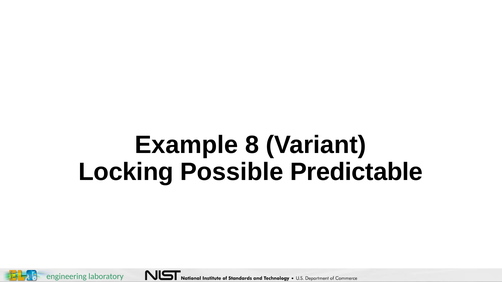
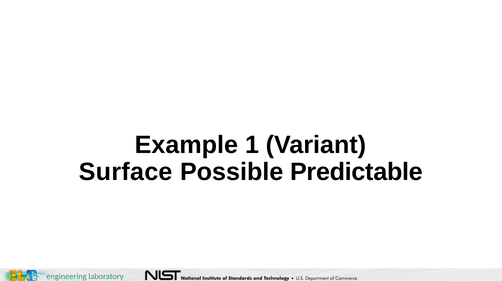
8: 8 -> 1
Locking: Locking -> Surface
